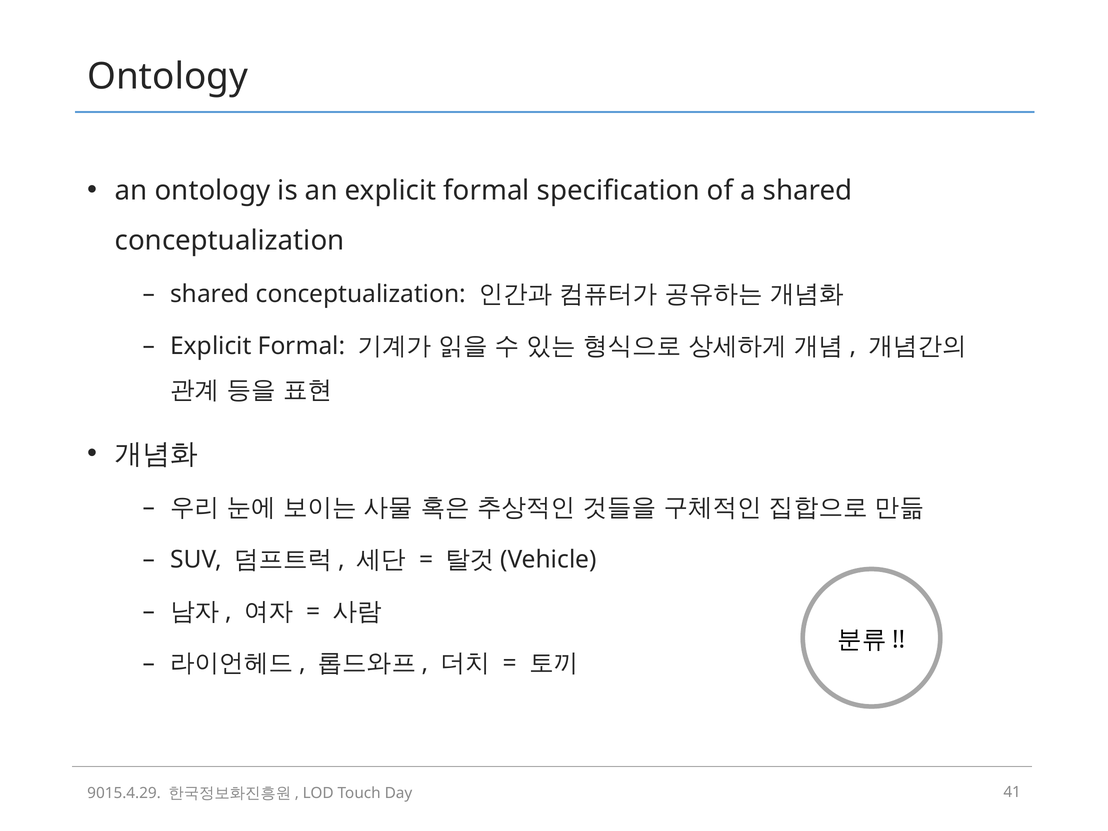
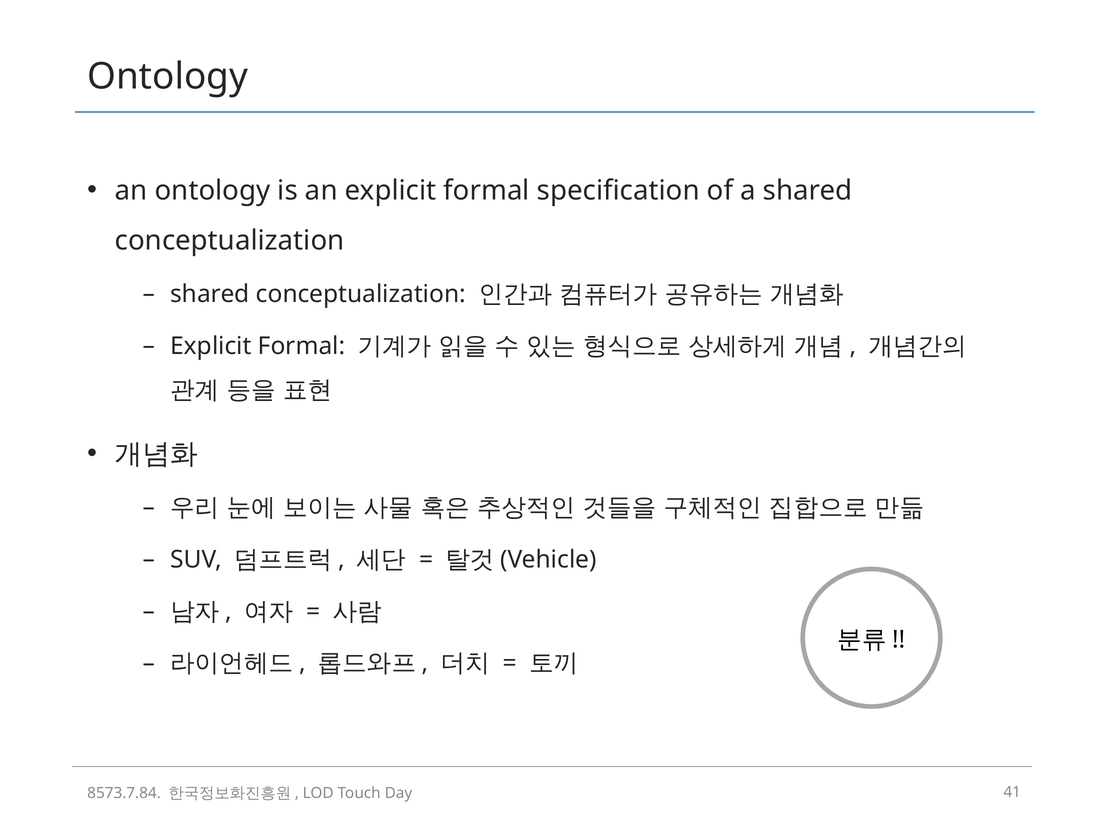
9015.4.29: 9015.4.29 -> 8573.7.84
